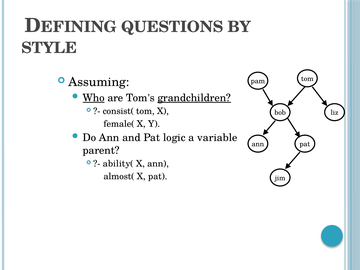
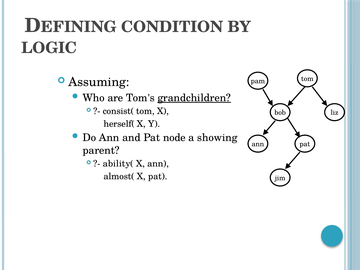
QUESTIONS: QUESTIONS -> CONDITION
STYLE: STYLE -> LOGIC
Who underline: present -> none
female(: female( -> herself(
logic: logic -> node
variable: variable -> showing
